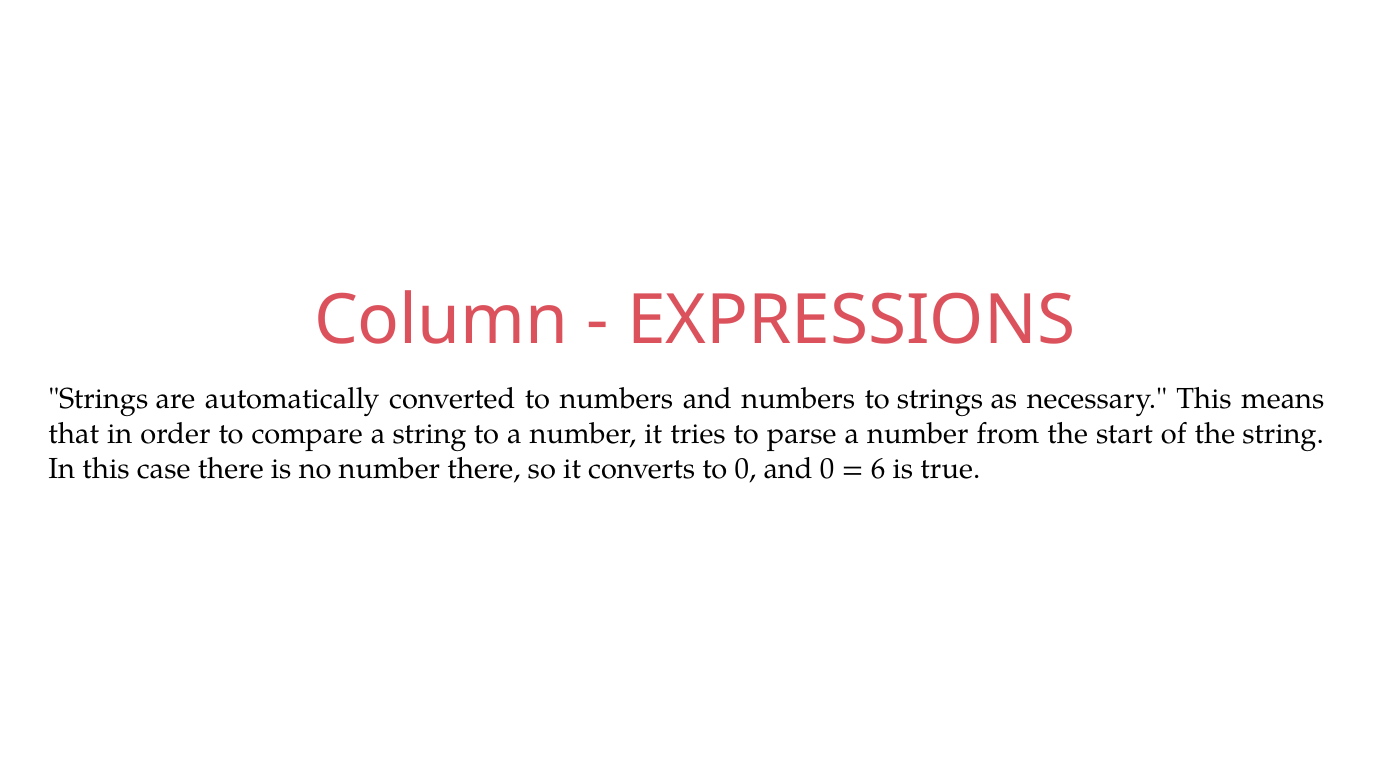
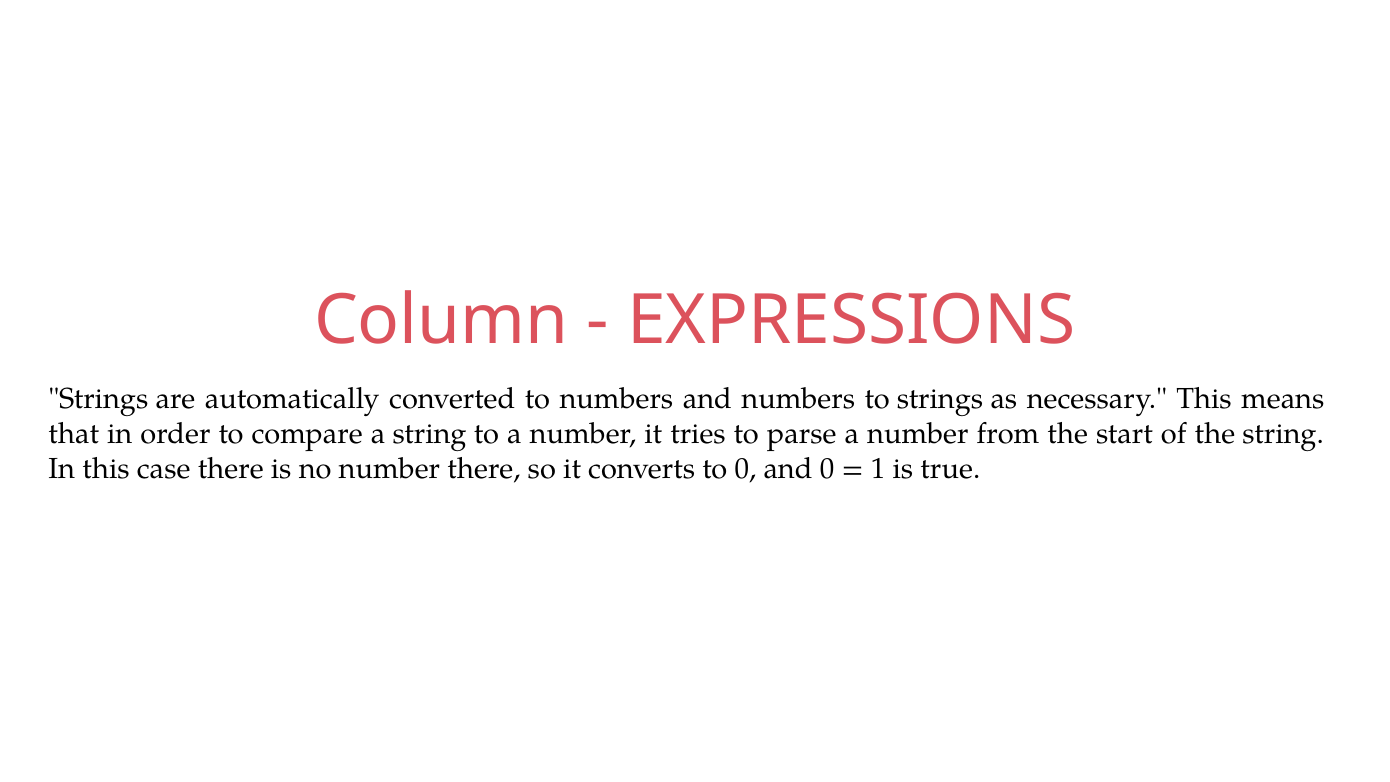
6: 6 -> 1
